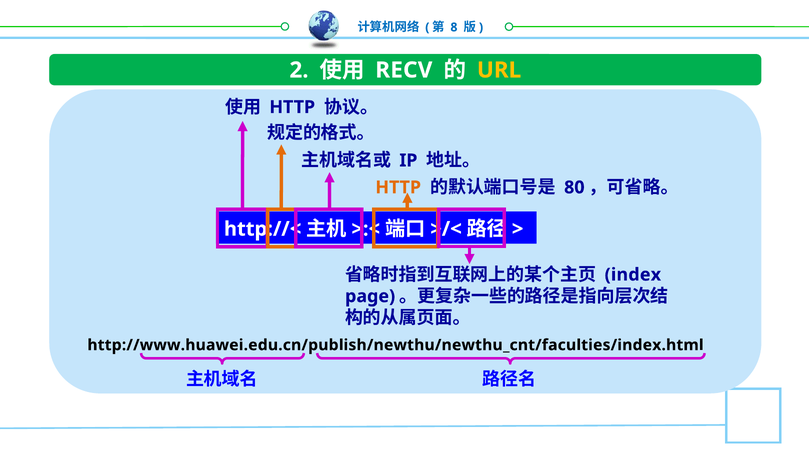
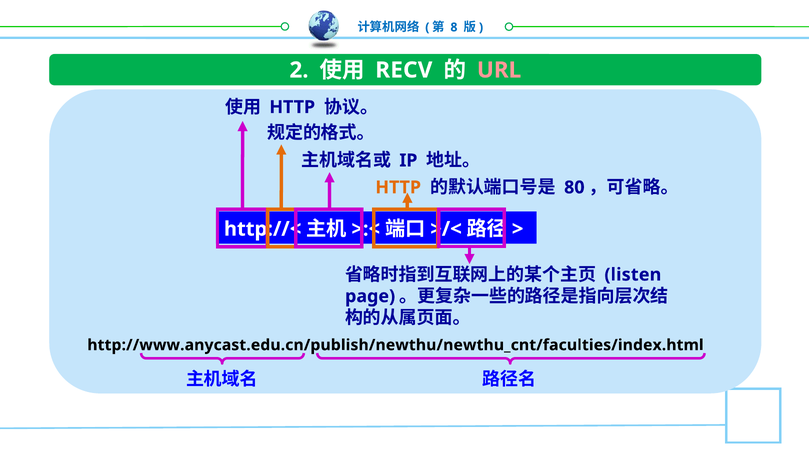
URL colour: yellow -> pink
index: index -> listen
http://www.huawei.edu.cn/publish/newthu/newthu_cnt/faculties/index.html: http://www.huawei.edu.cn/publish/newthu/newthu_cnt/faculties/index.html -> http://www.anycast.edu.cn/publish/newthu/newthu_cnt/faculties/index.html
